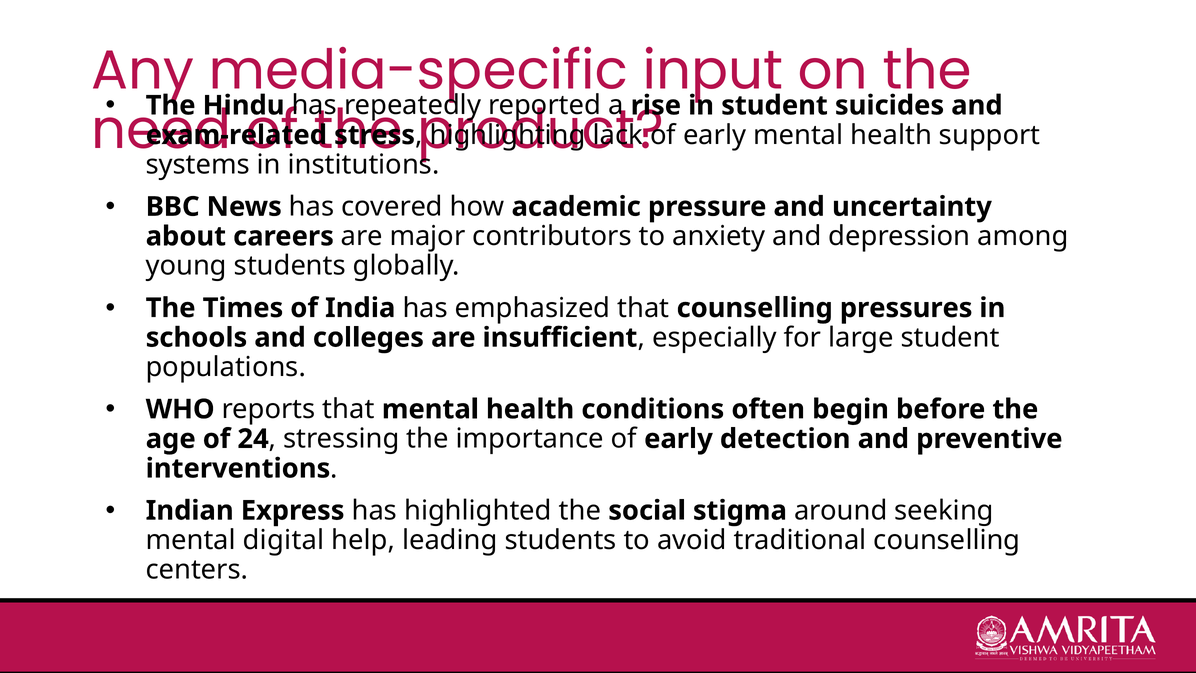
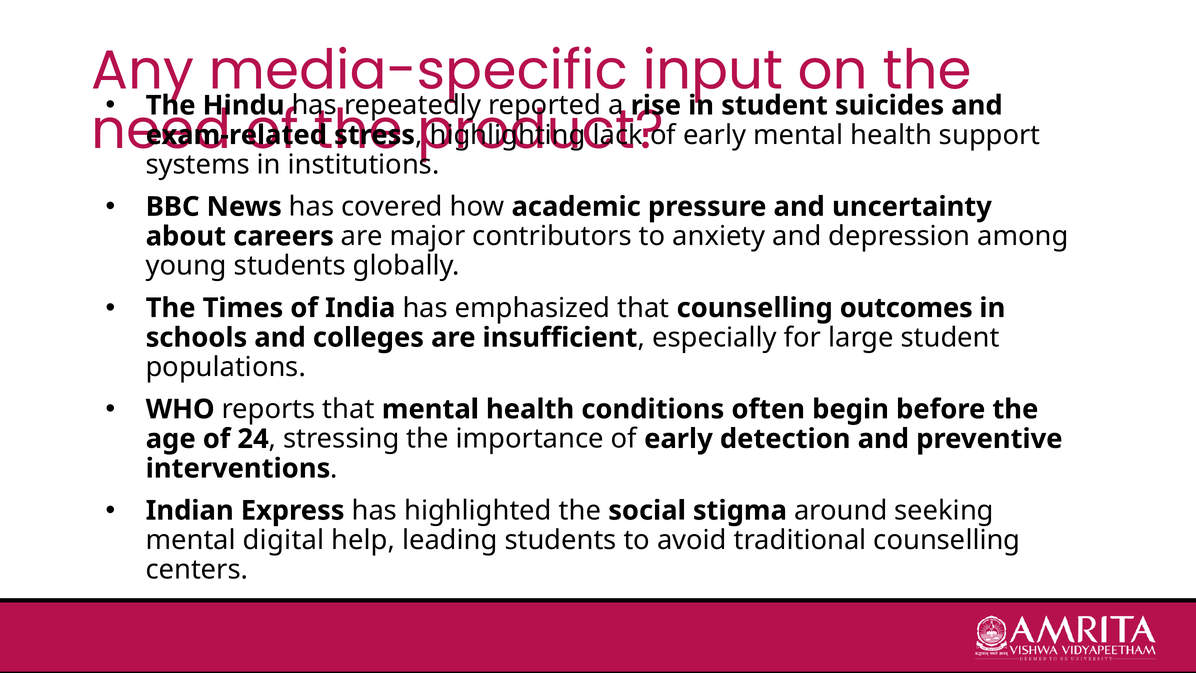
pressures: pressures -> outcomes
